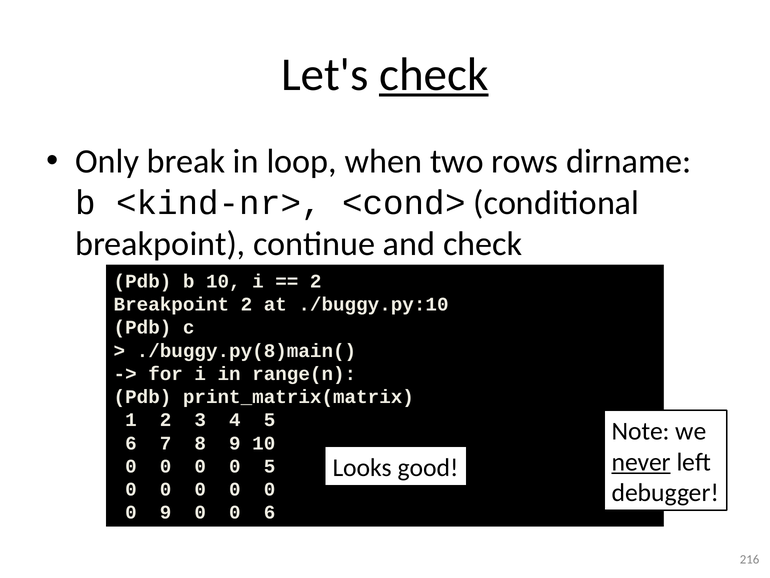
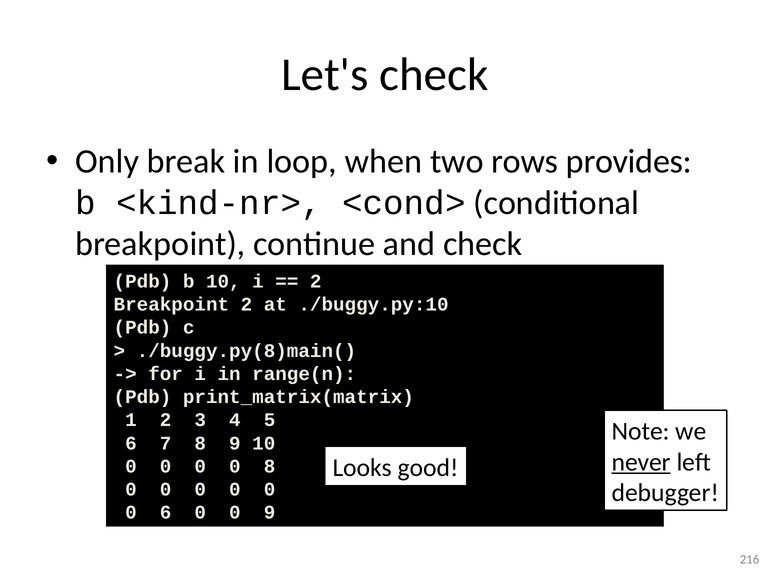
check at (434, 75) underline: present -> none
dirname: dirname -> provides
0 5: 5 -> 8
0 9: 9 -> 6
0 6: 6 -> 9
